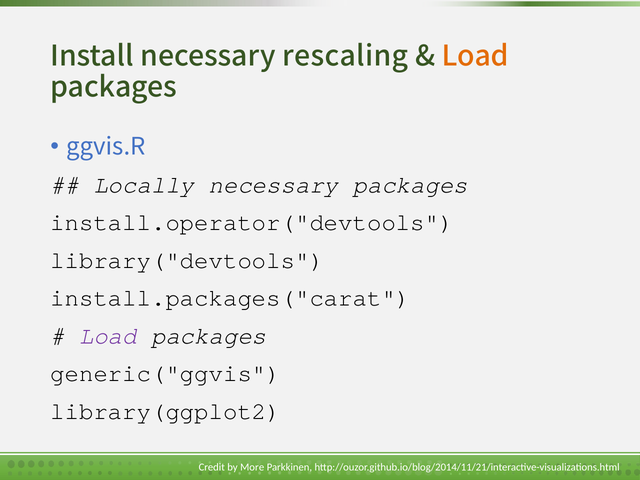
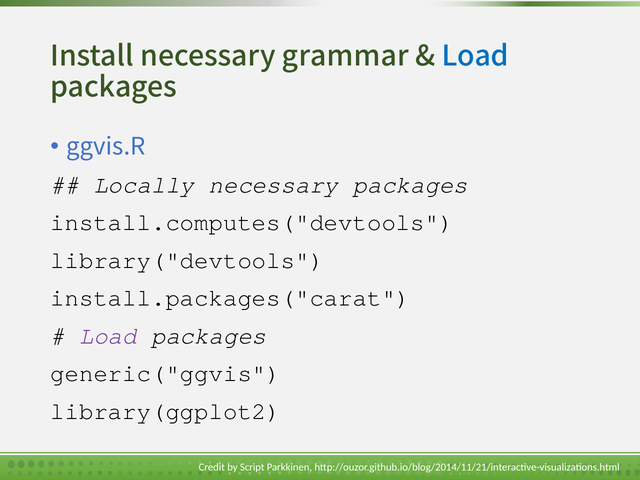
rescaling: rescaling -> grammar
Load at (475, 56) colour: orange -> blue
install.operator("devtools: install.operator("devtools -> install.computes("devtools
More: More -> Script
